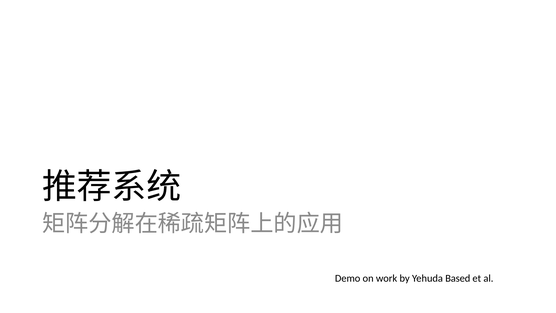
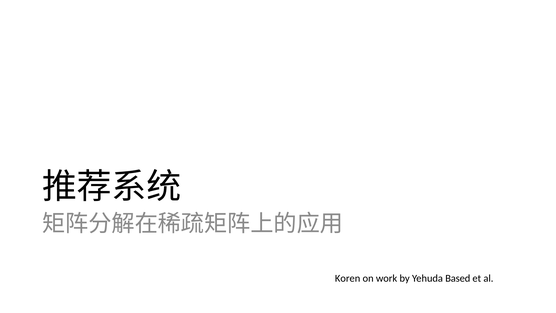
Demo: Demo -> Koren
